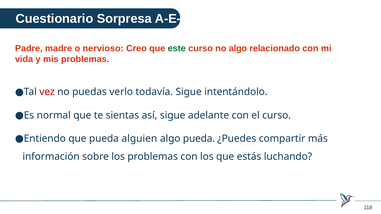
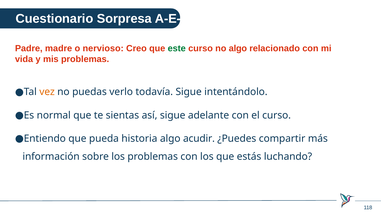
vez colour: red -> orange
alguien: alguien -> historia
algo pueda: pueda -> acudir
